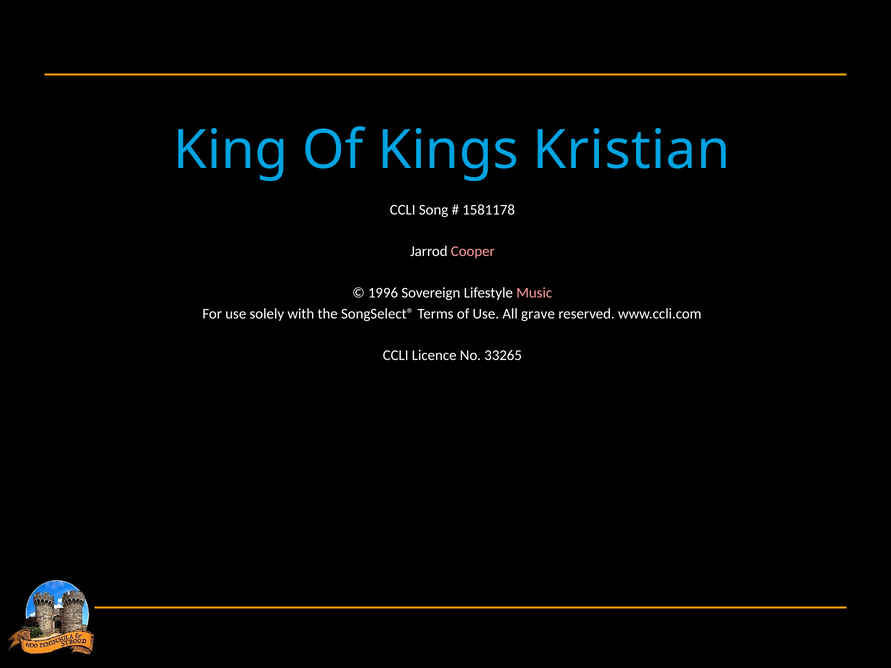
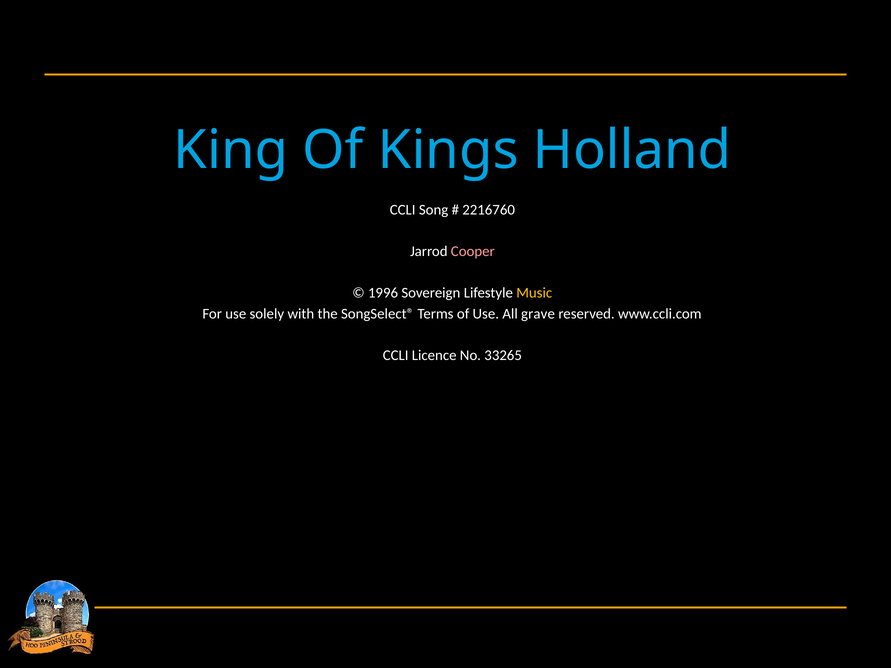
Kristian: Kristian -> Holland
1581178: 1581178 -> 2216760
Music colour: pink -> yellow
